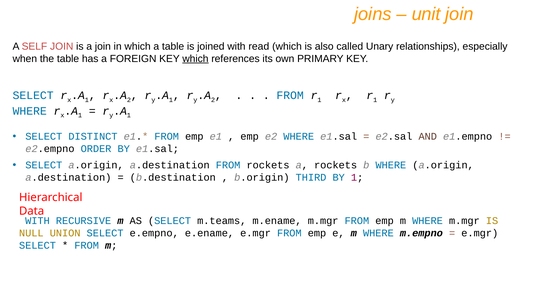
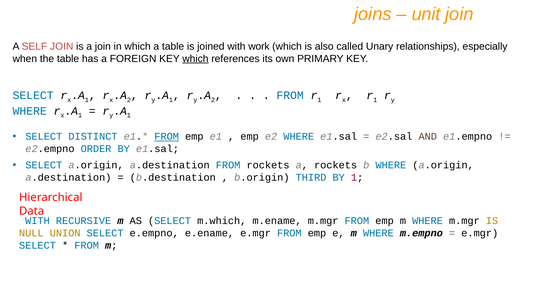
read: read -> work
FROM at (167, 137) underline: none -> present
m.teams: m.teams -> m.which
